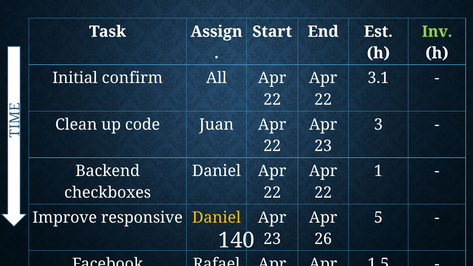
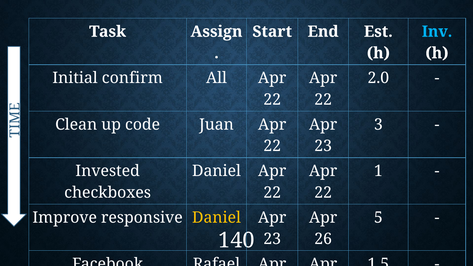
Inv colour: light green -> light blue
3.1: 3.1 -> 2.0
Backend: Backend -> Invested
